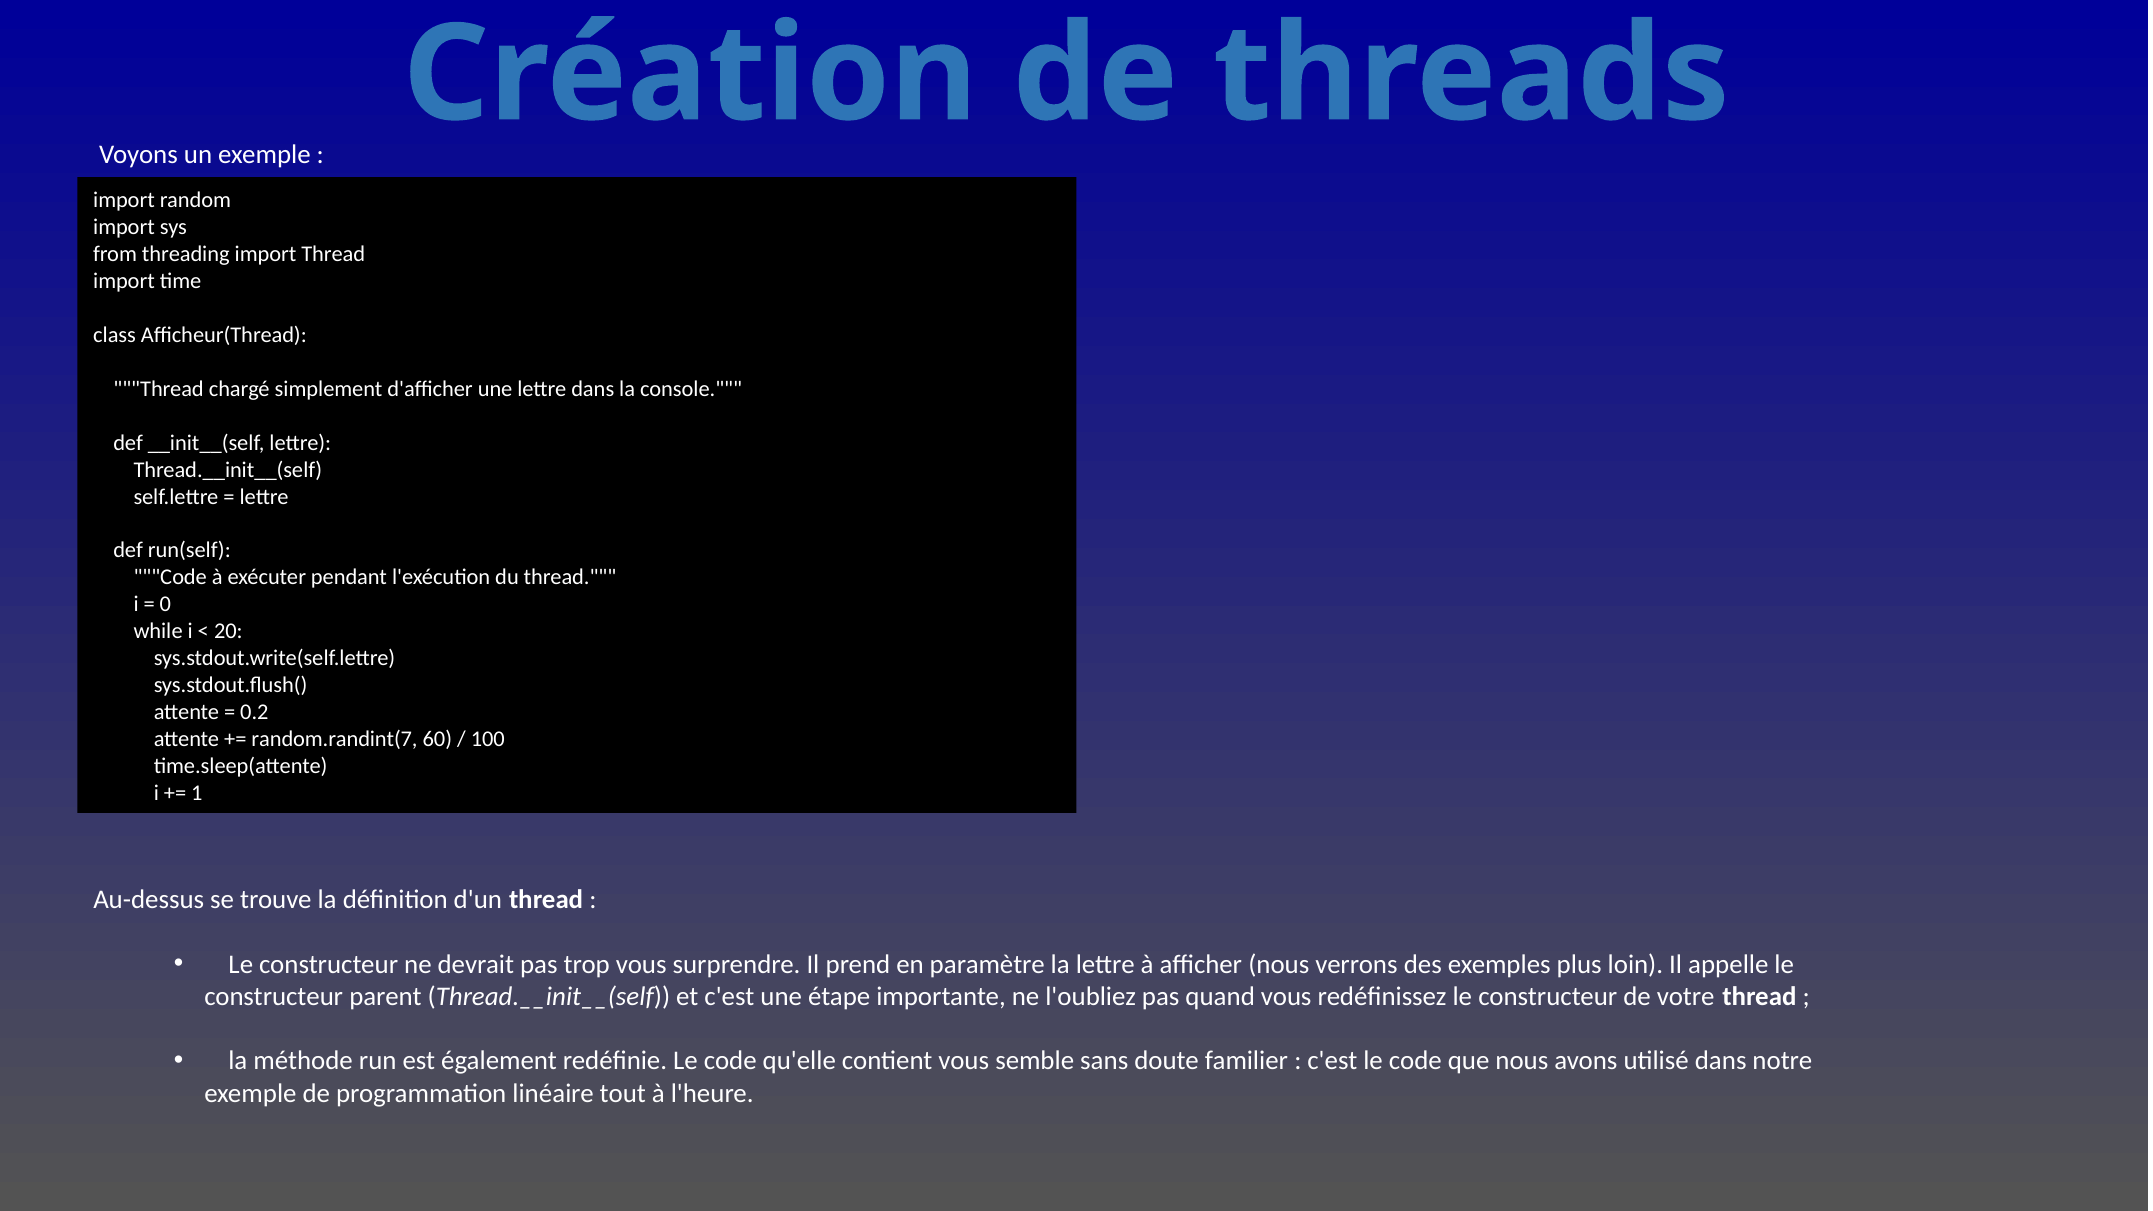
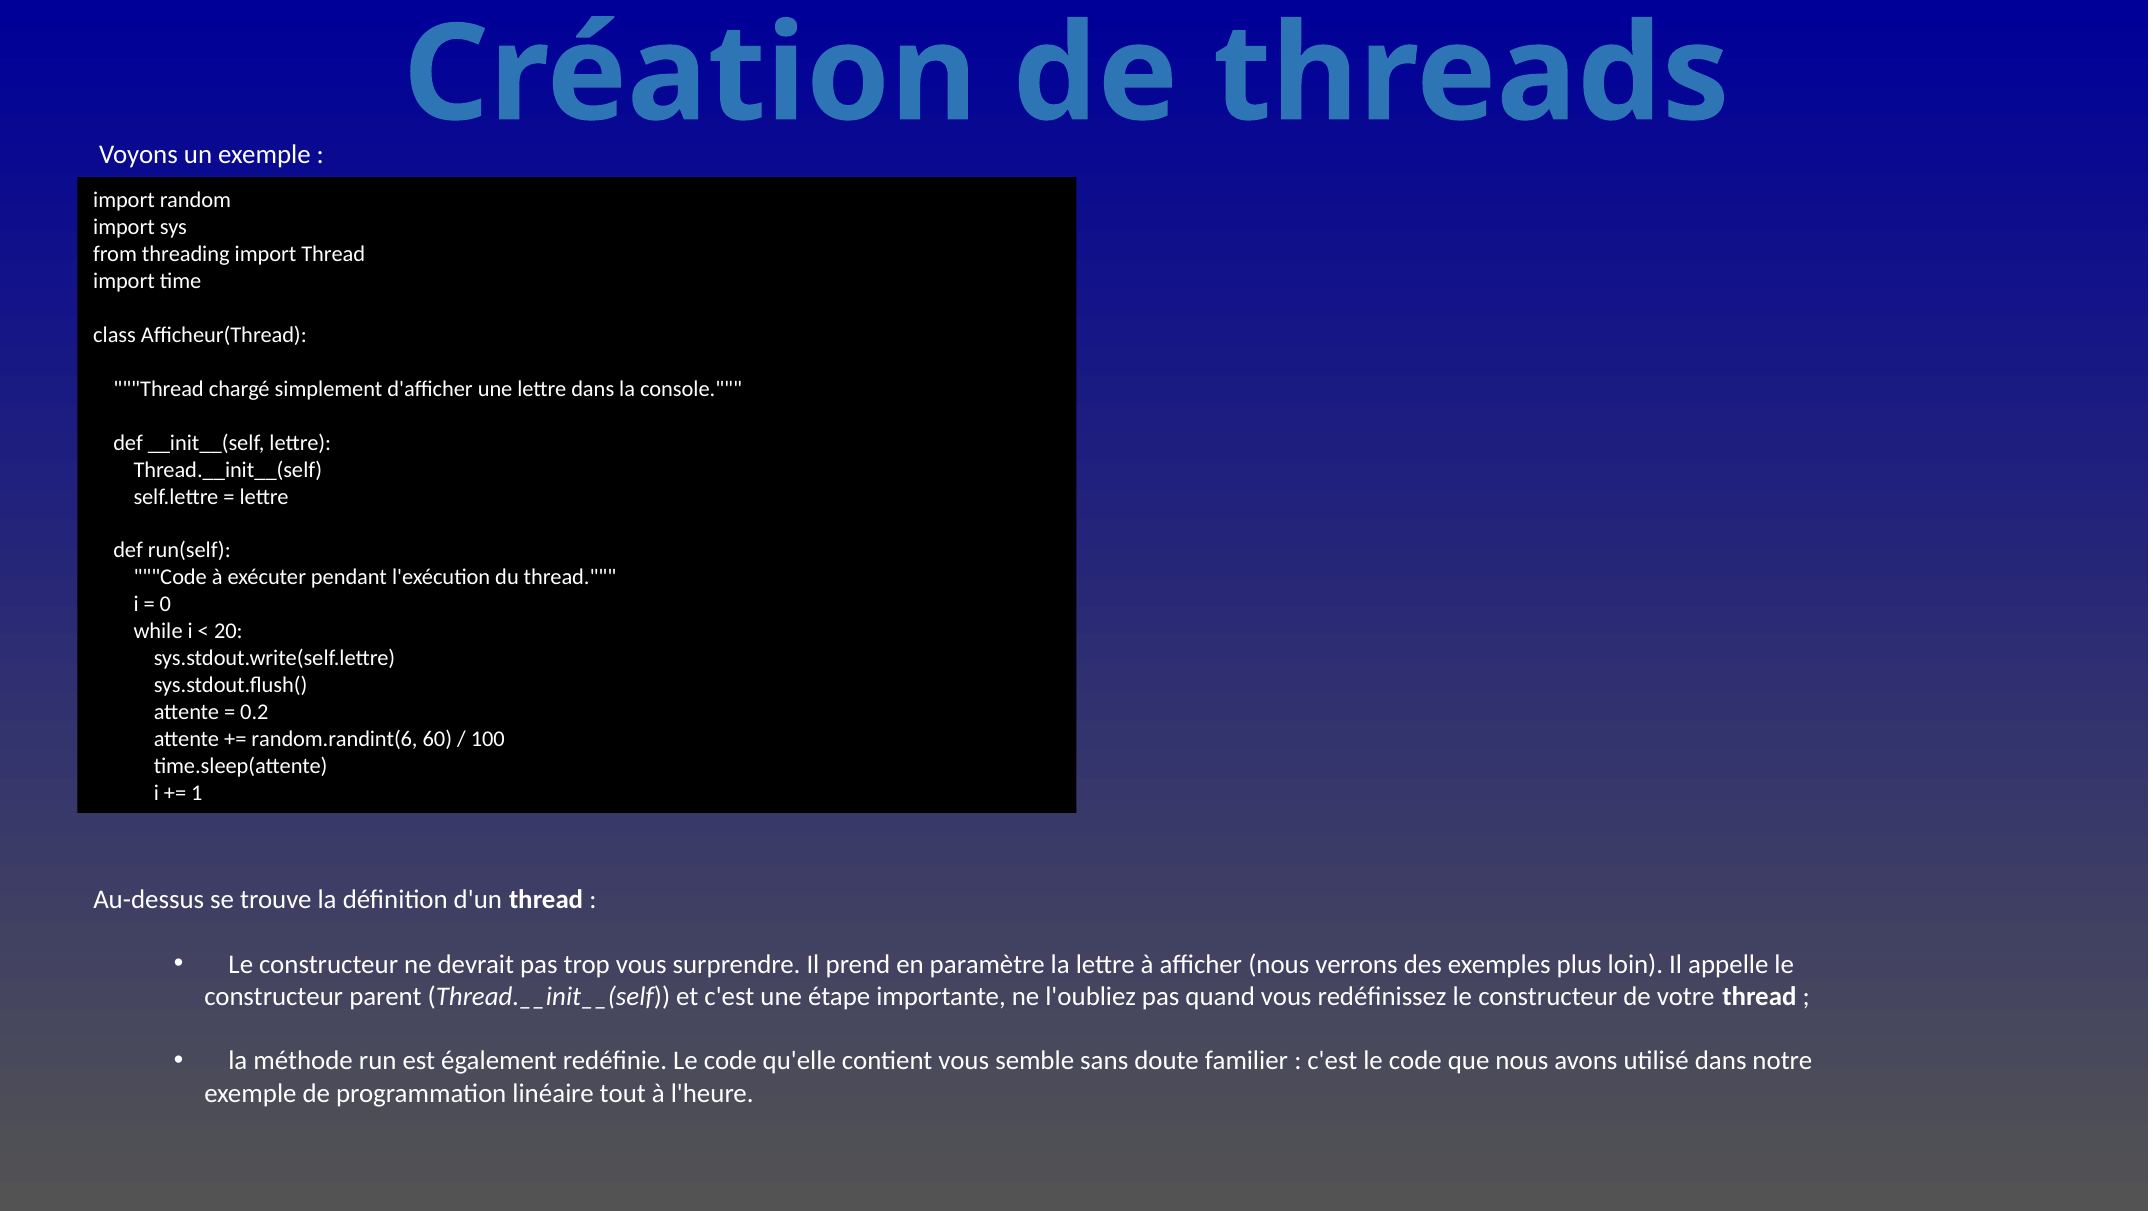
random.randint(7: random.randint(7 -> random.randint(6
